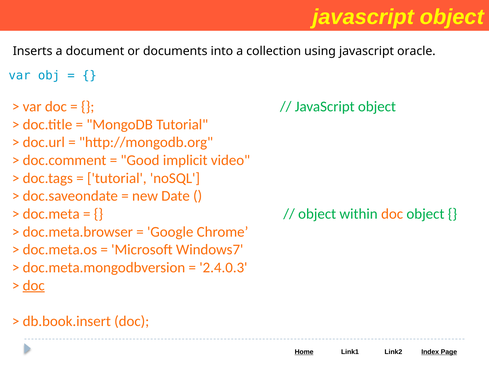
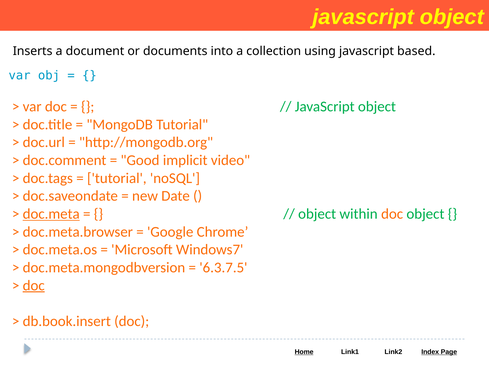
oracle: oracle -> based
doc.meta underline: none -> present
2.4.0.3: 2.4.0.3 -> 6.3.7.5
